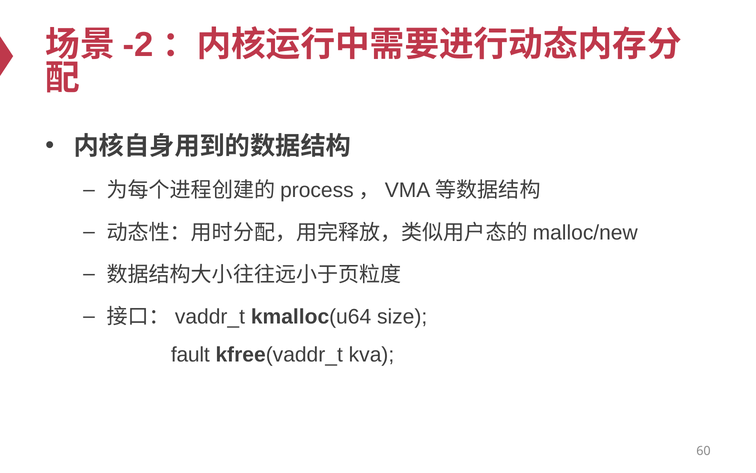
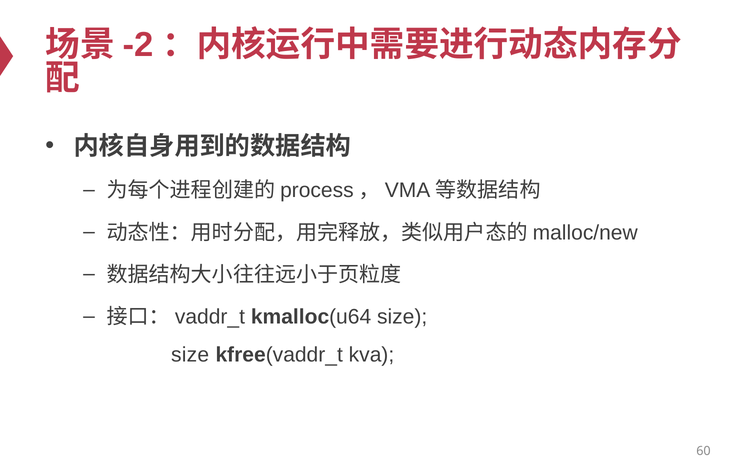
fault at (190, 354): fault -> size
